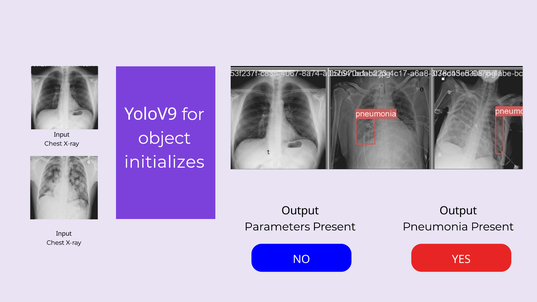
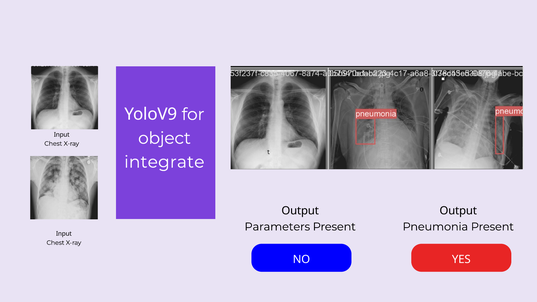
initializes: initializes -> integrate
